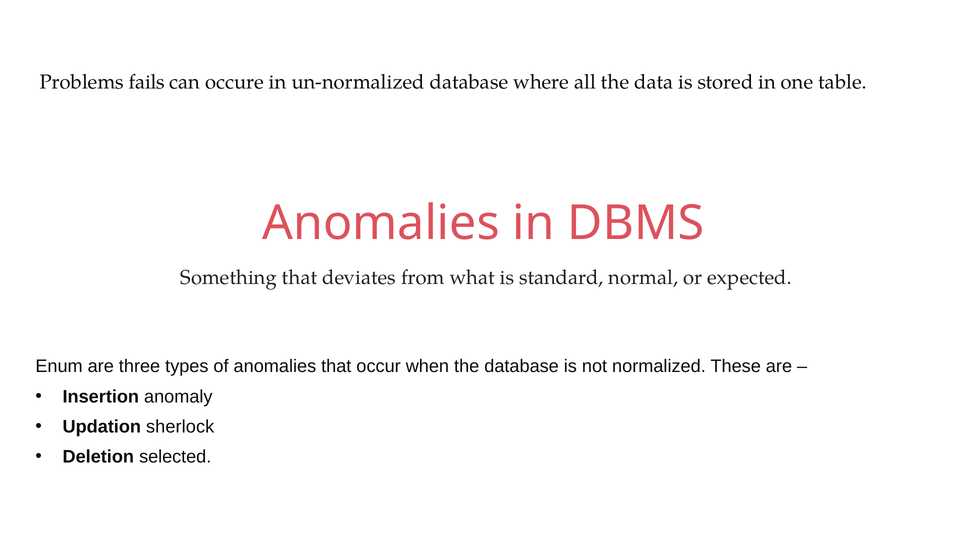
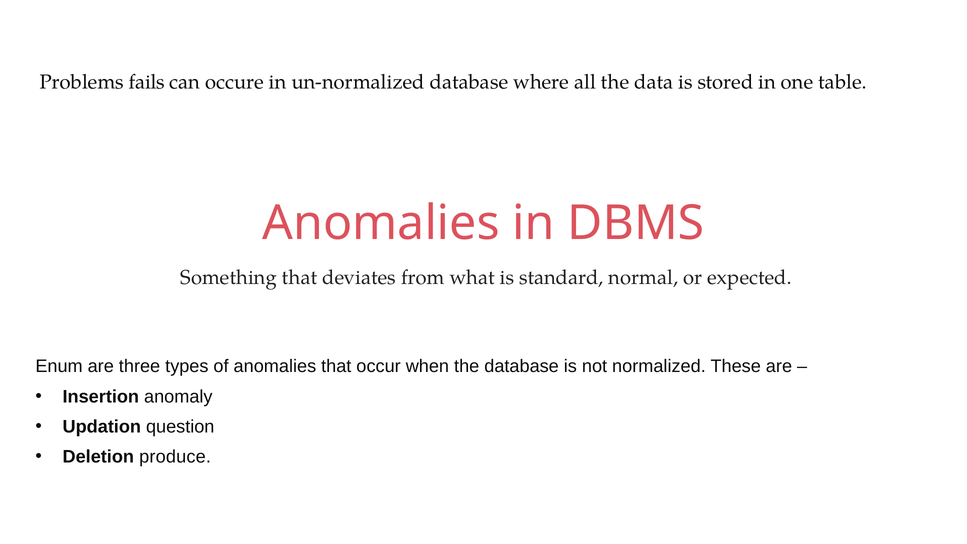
sherlock: sherlock -> question
selected: selected -> produce
